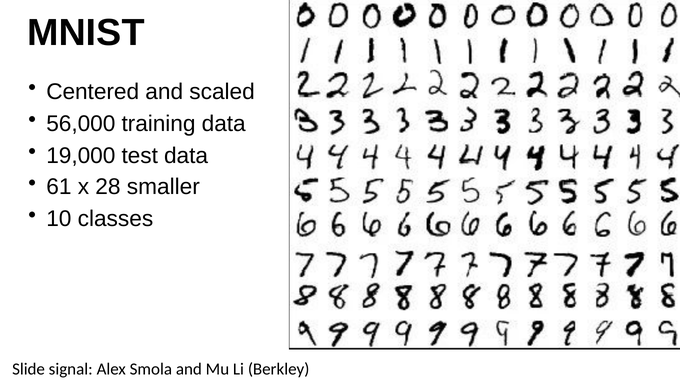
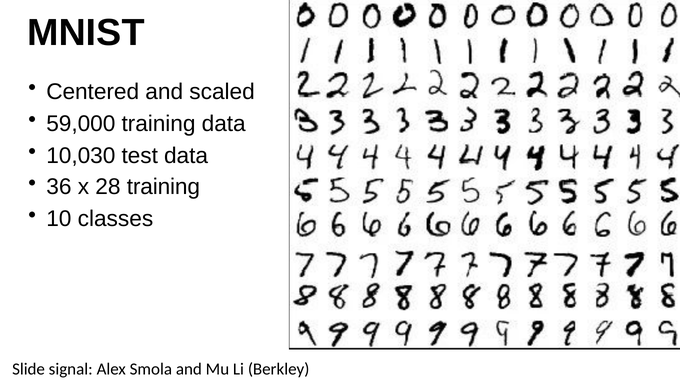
56,000: 56,000 -> 59,000
19,000: 19,000 -> 10,030
61: 61 -> 36
28 smaller: smaller -> training
